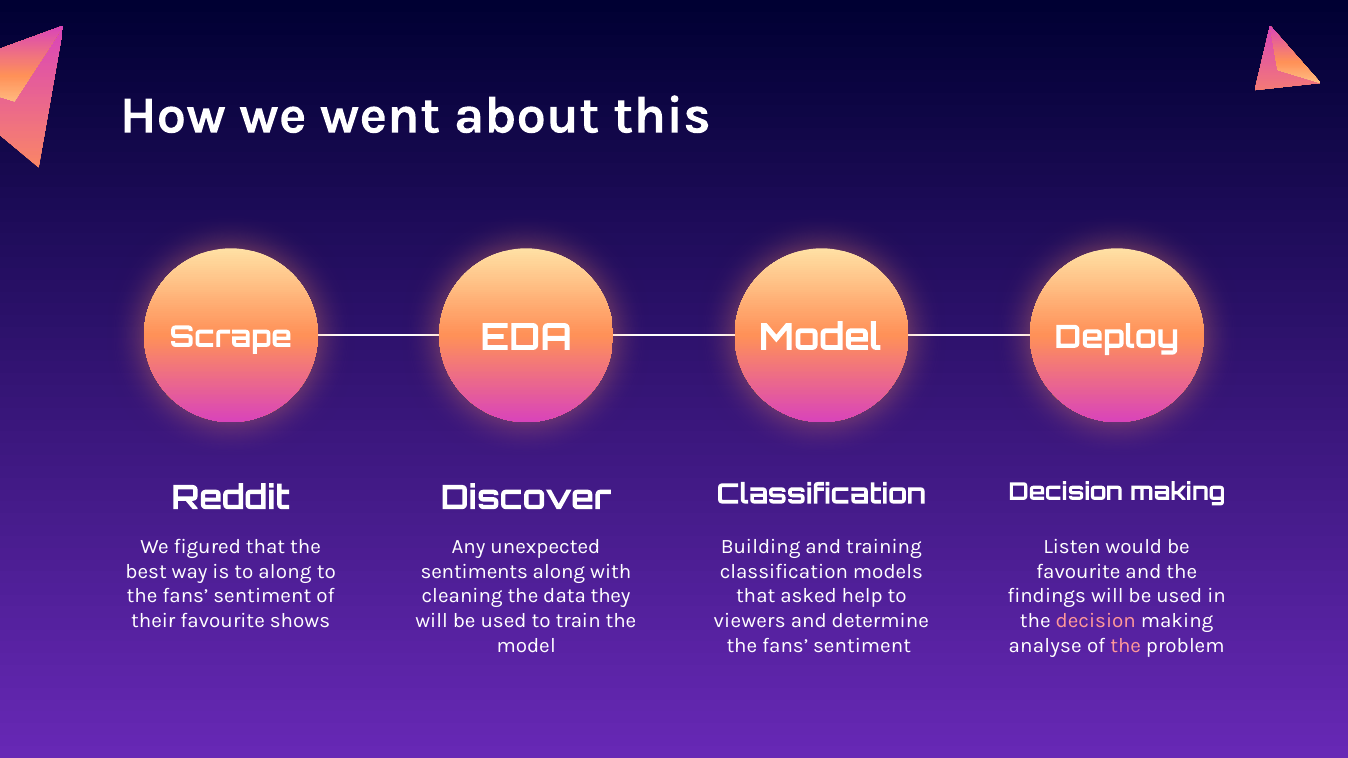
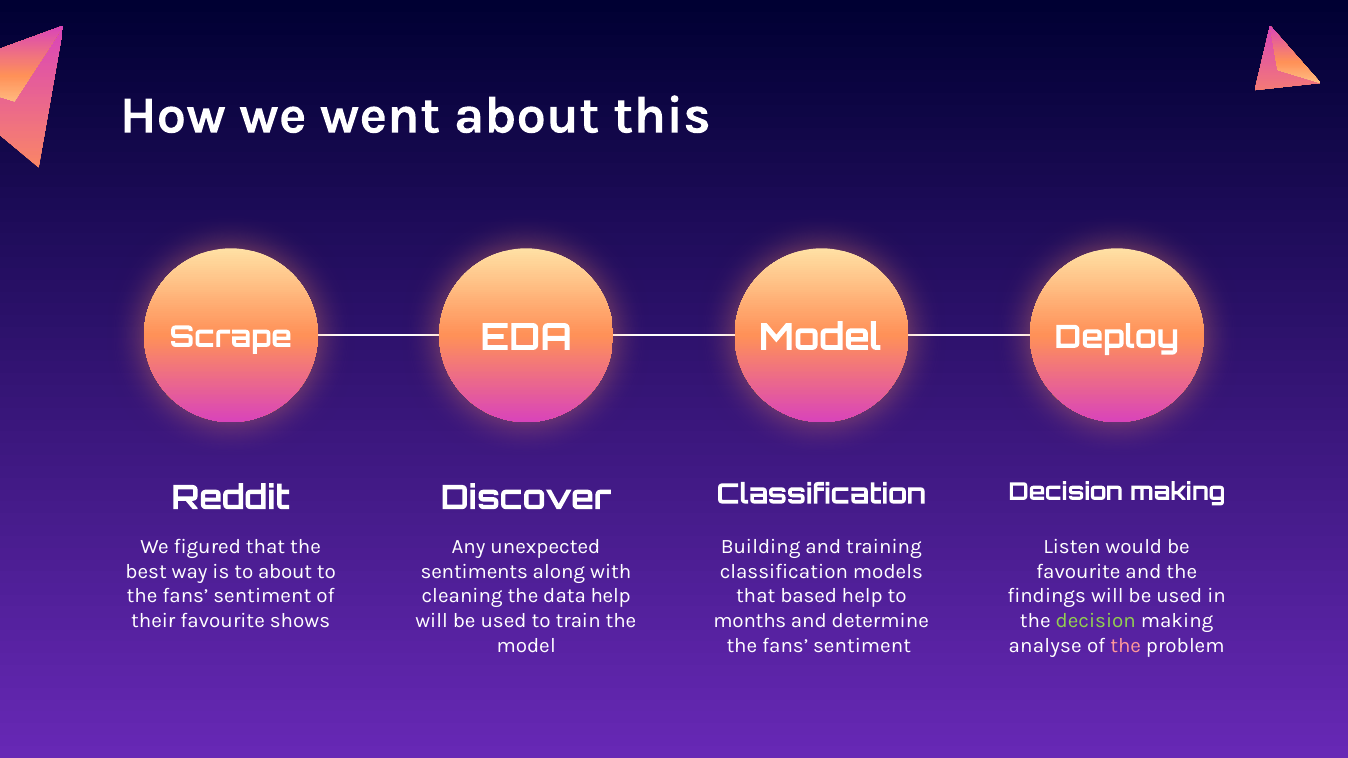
to along: along -> about
data they: they -> help
asked: asked -> based
viewers: viewers -> months
decision at (1096, 621) colour: pink -> light green
